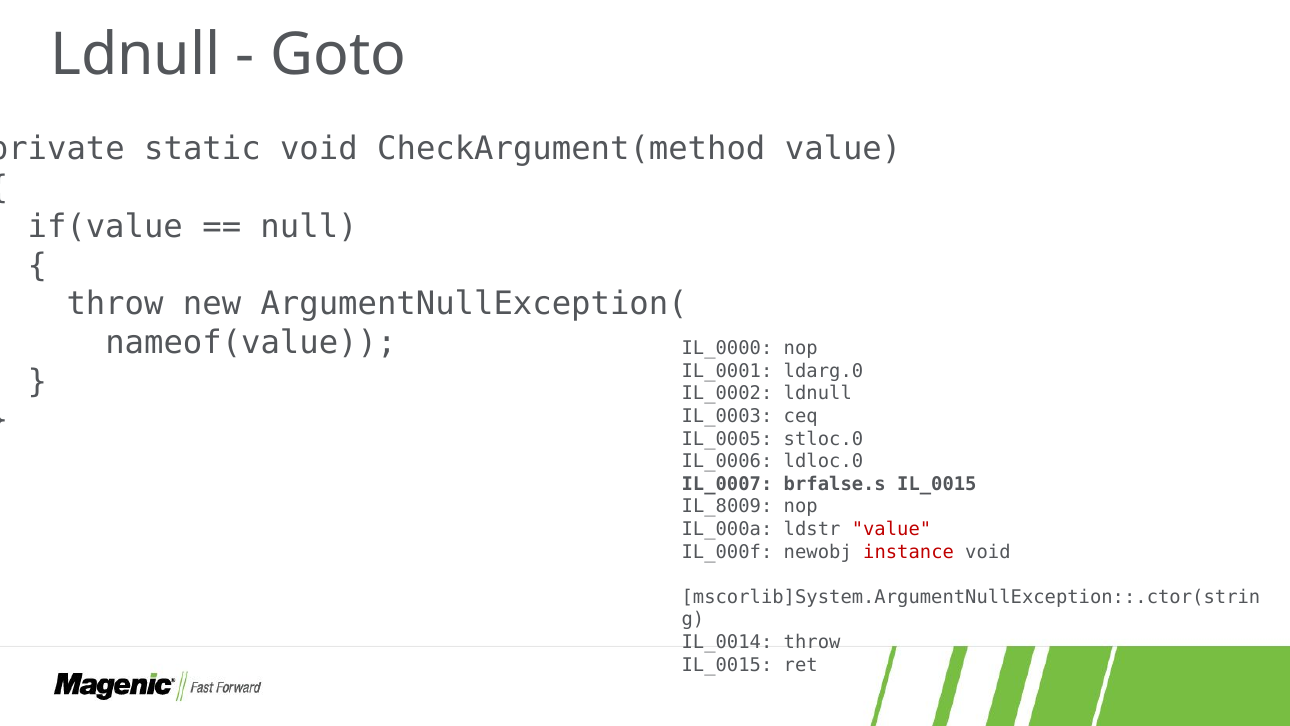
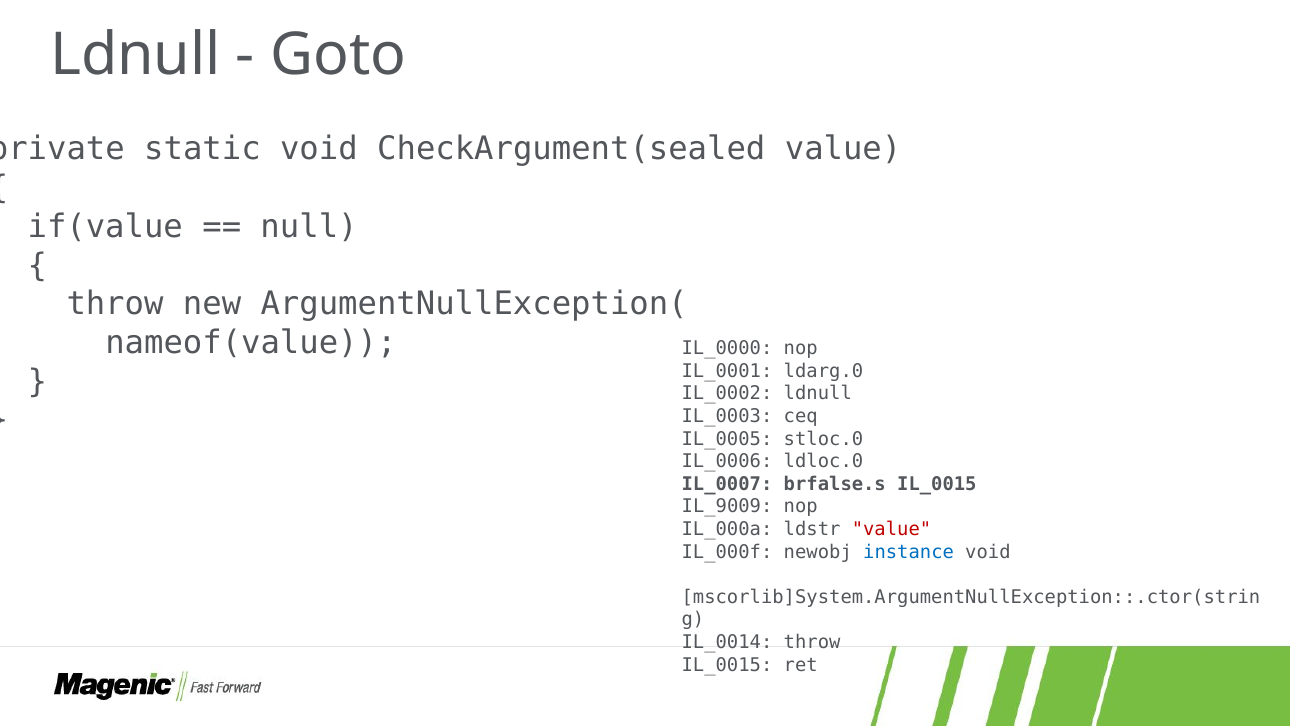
CheckArgument(method: CheckArgument(method -> CheckArgument(sealed
IL_8009: IL_8009 -> IL_9009
instance colour: red -> blue
